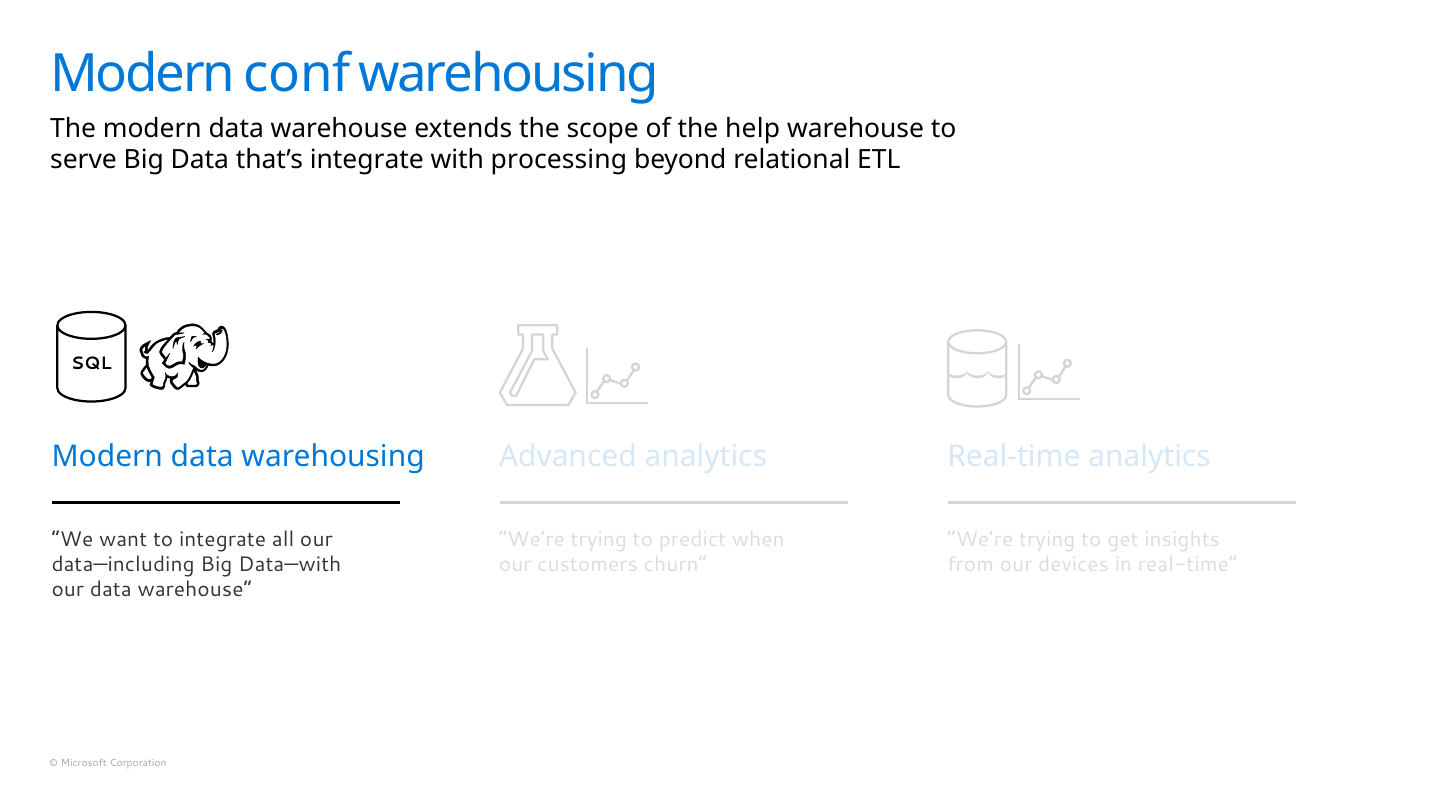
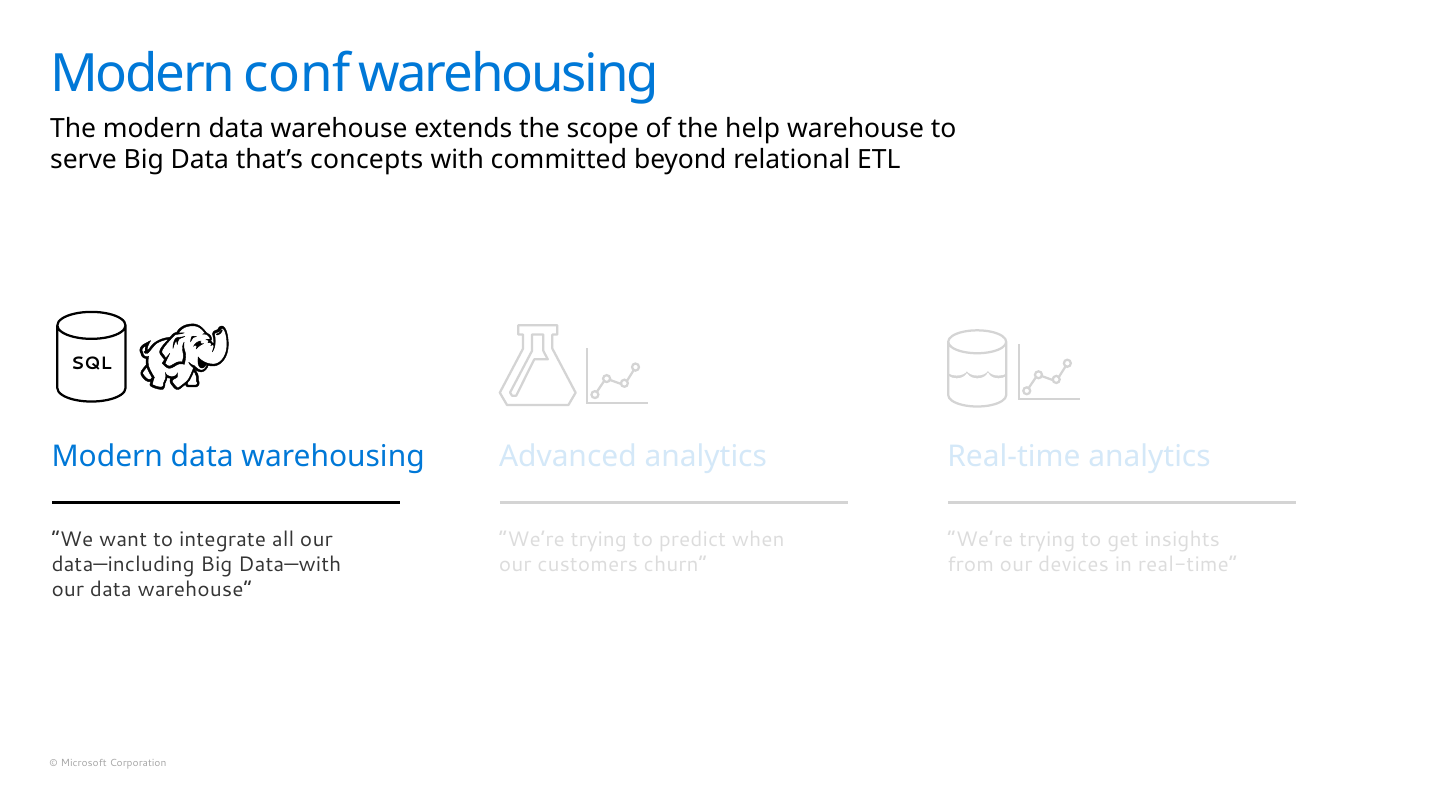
that’s integrate: integrate -> concepts
processing: processing -> committed
